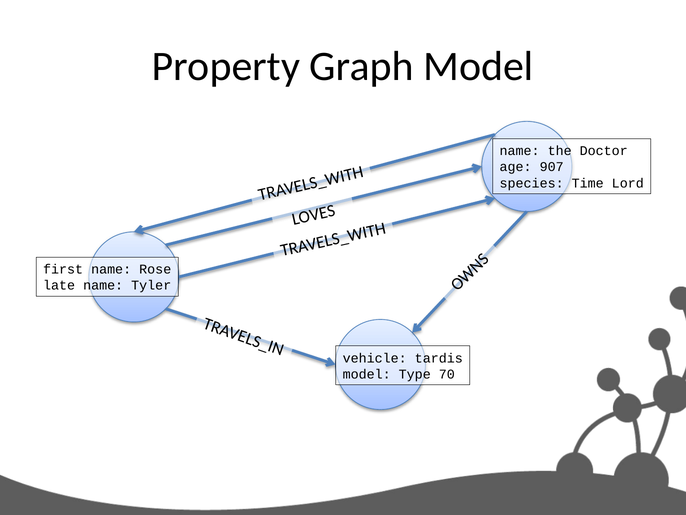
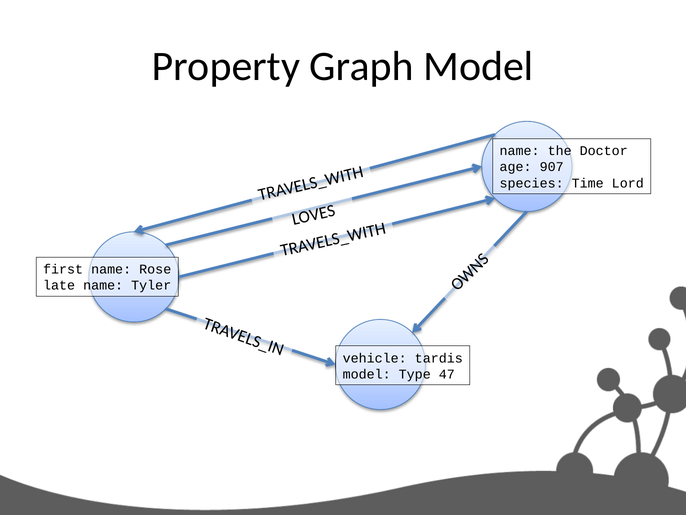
70: 70 -> 47
